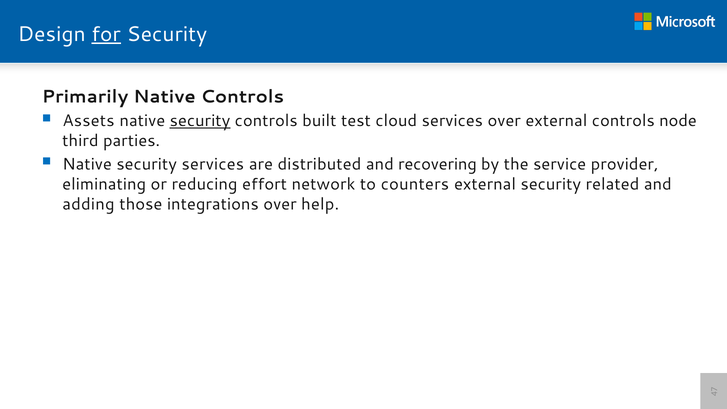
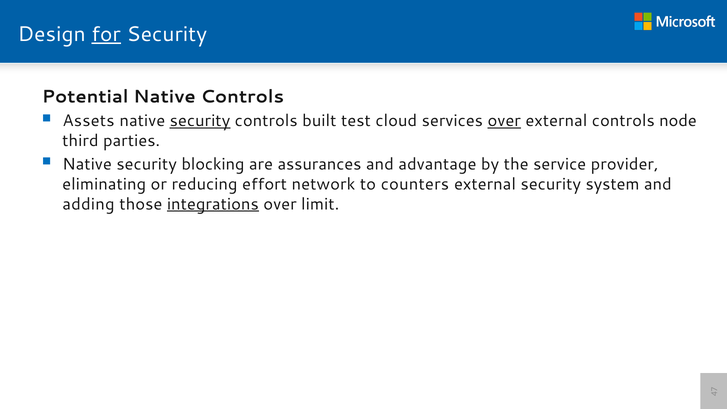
Primarily: Primarily -> Potential
over at (504, 121) underline: none -> present
security services: services -> blocking
distributed: distributed -> assurances
recovering: recovering -> advantage
related: related -> system
integrations underline: none -> present
help: help -> limit
